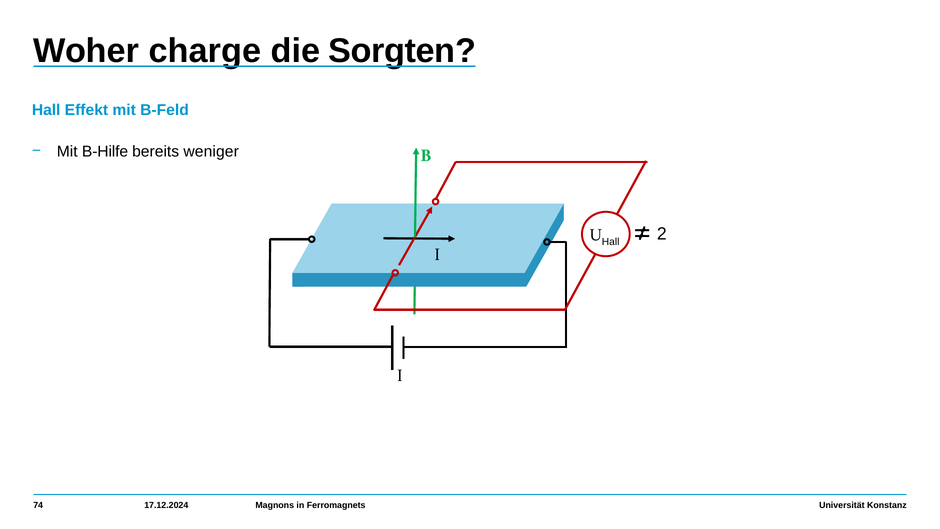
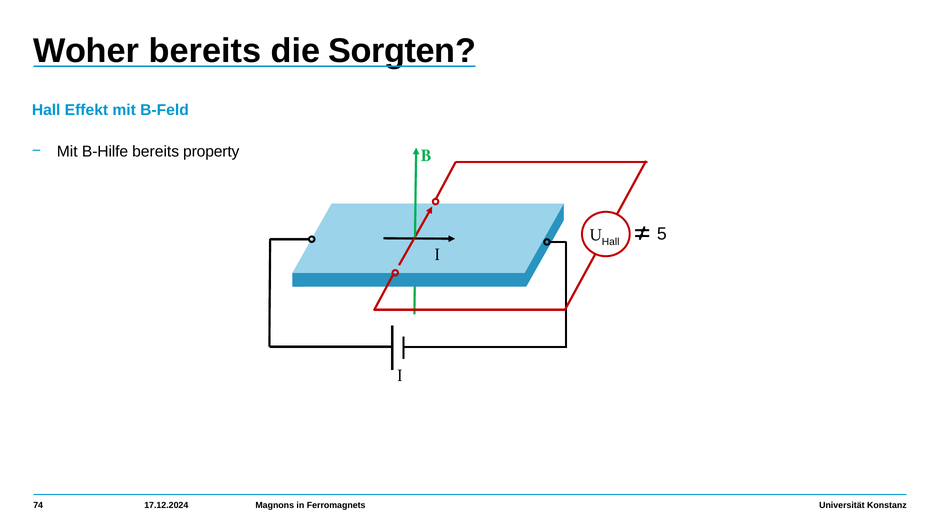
Woher charge: charge -> bereits
weniger: weniger -> property
2: 2 -> 5
